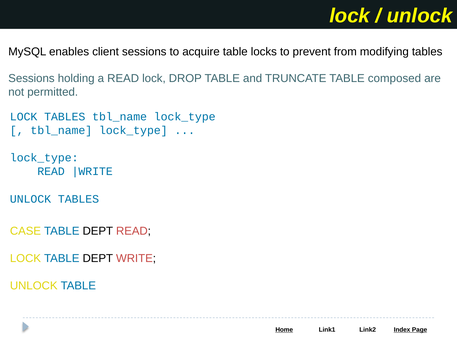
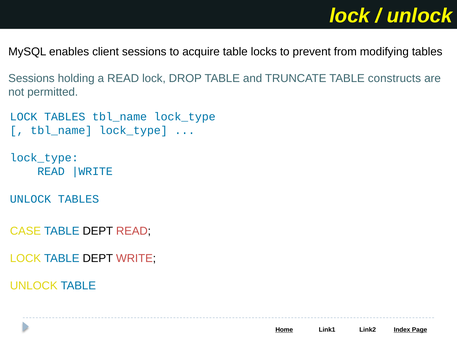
composed: composed -> constructs
